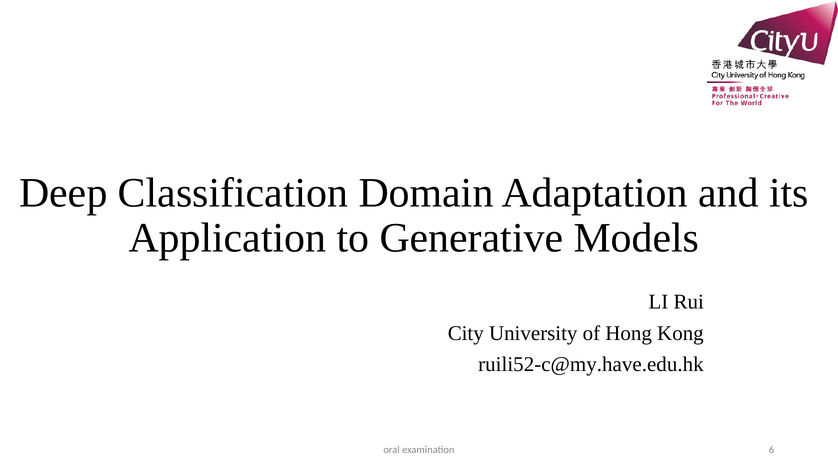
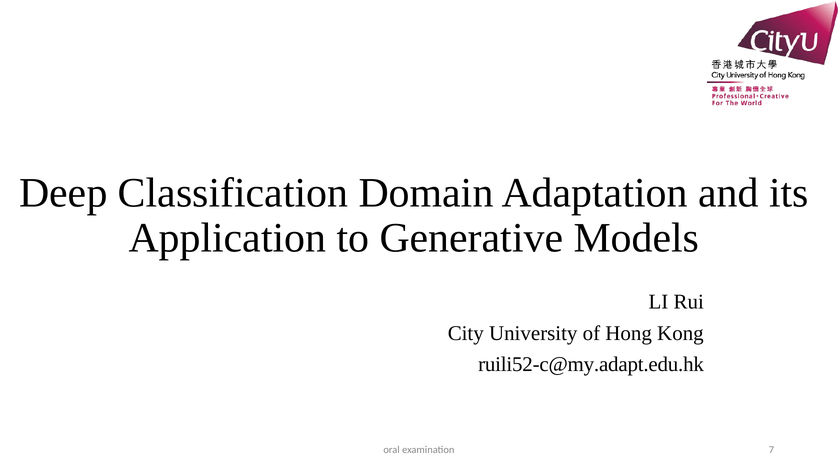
ruili52-c@my.have.edu.hk: ruili52-c@my.have.edu.hk -> ruili52-c@my.adapt.edu.hk
6: 6 -> 7
